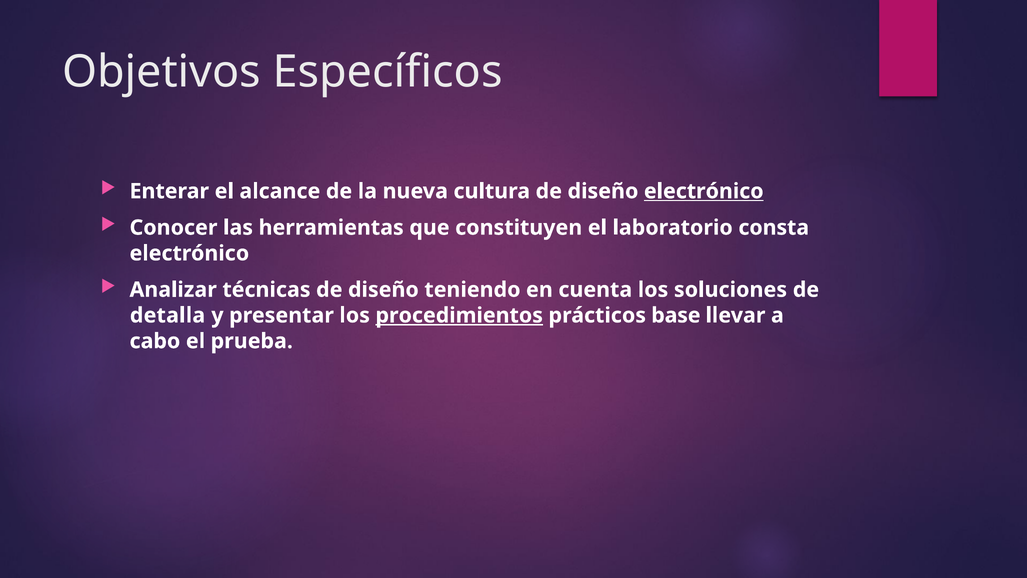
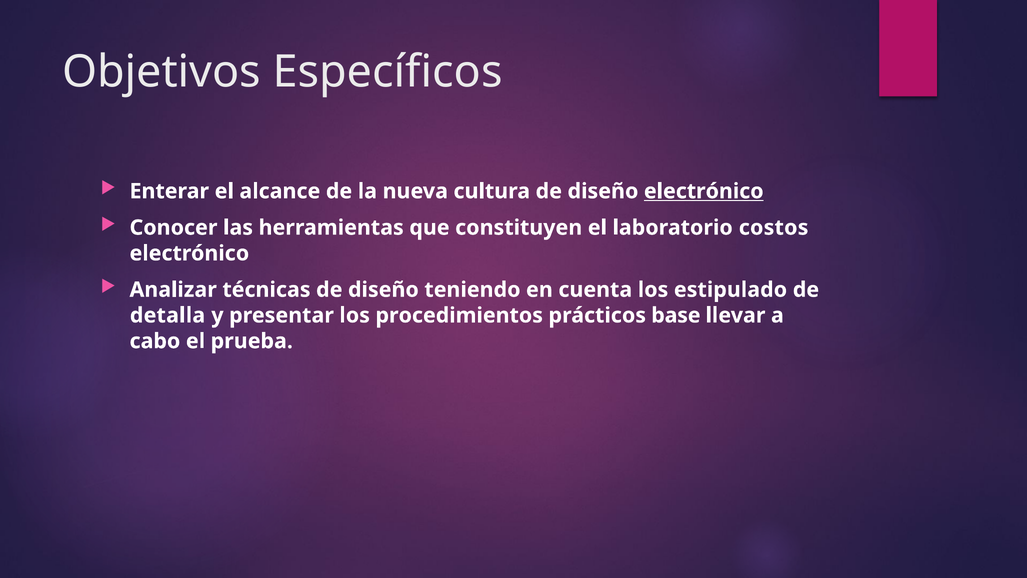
consta: consta -> costos
soluciones: soluciones -> estipulado
procedimientos underline: present -> none
